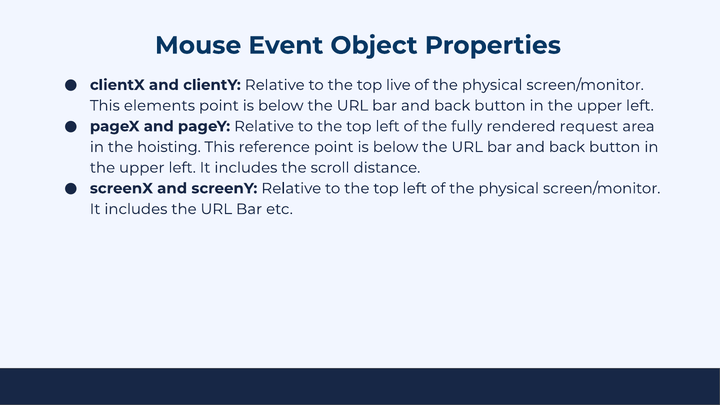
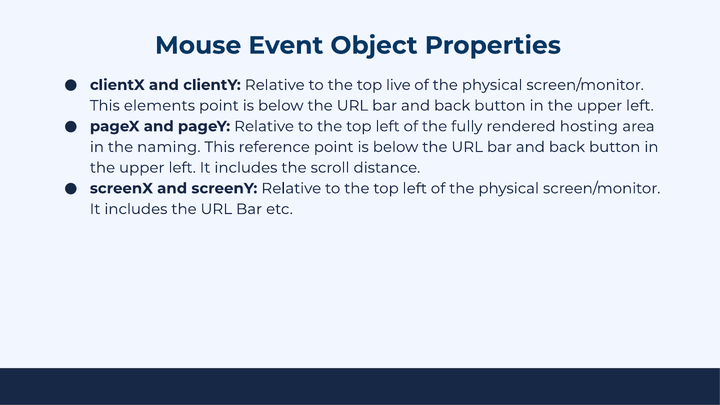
request: request -> hosting
hoisting: hoisting -> naming
